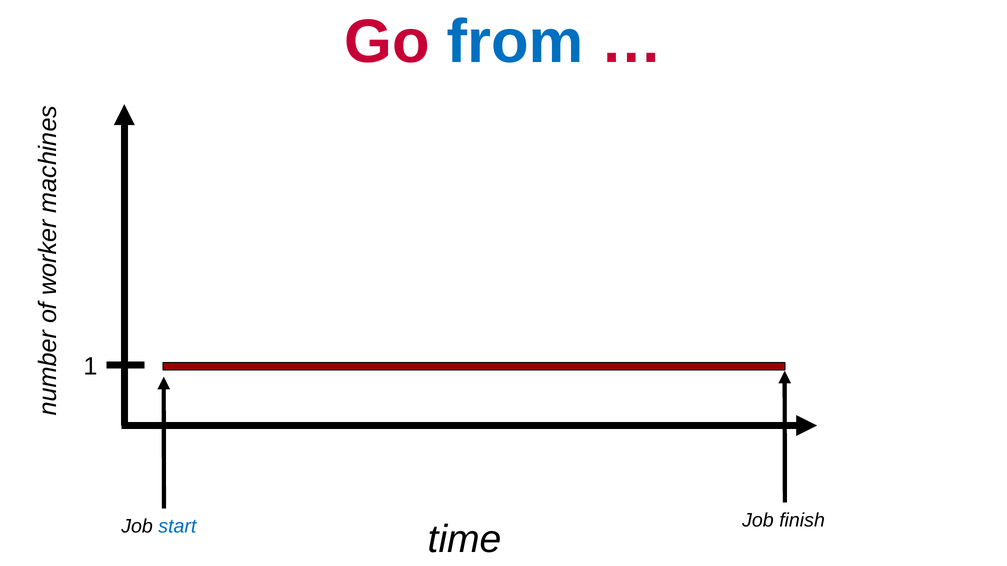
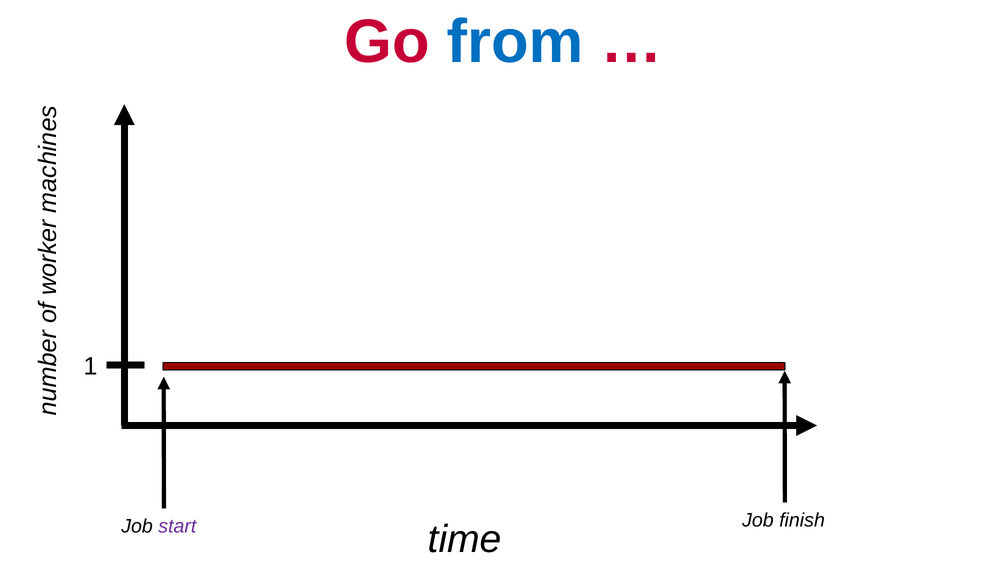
start colour: blue -> purple
